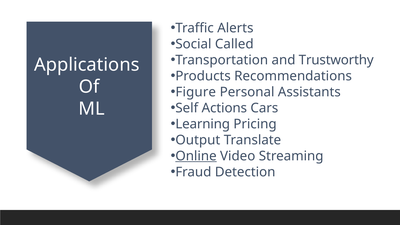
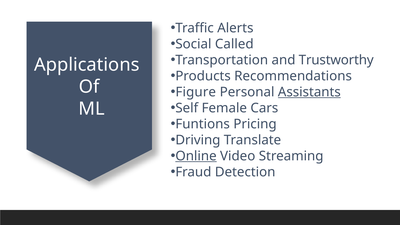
Assistants underline: none -> present
Actions: Actions -> Female
Learning: Learning -> Funtions
Output: Output -> Driving
